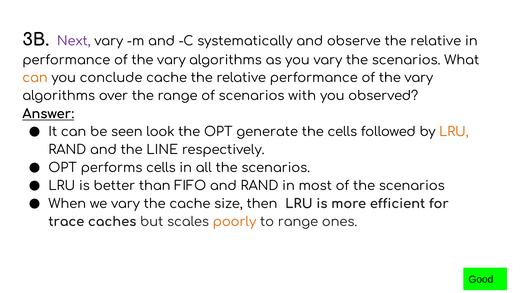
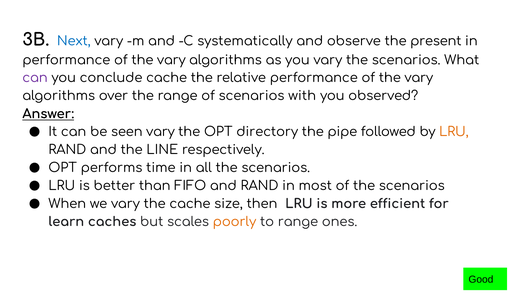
Next colour: purple -> blue
observe the relative: relative -> present
can at (35, 78) colour: orange -> purple
seen look: look -> vary
generate: generate -> directory
the cells: cells -> pipe
performs cells: cells -> time
trace: trace -> learn
